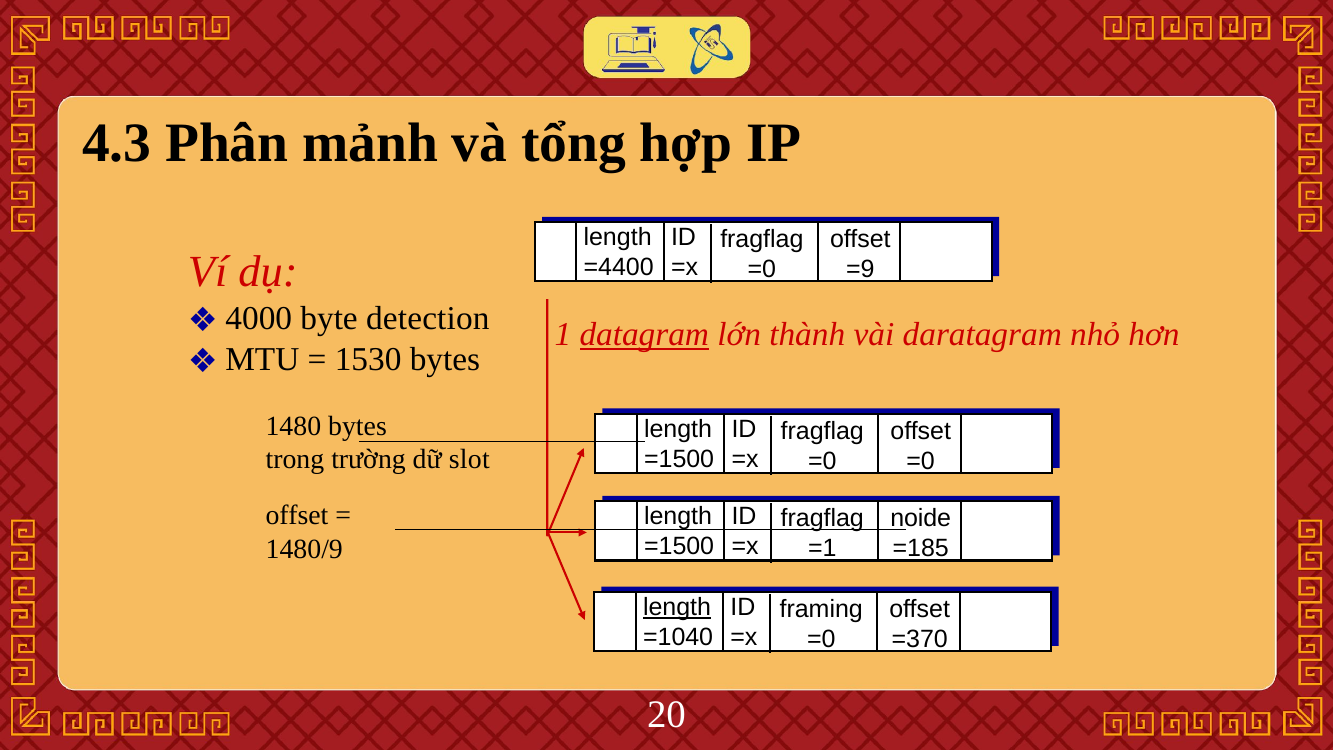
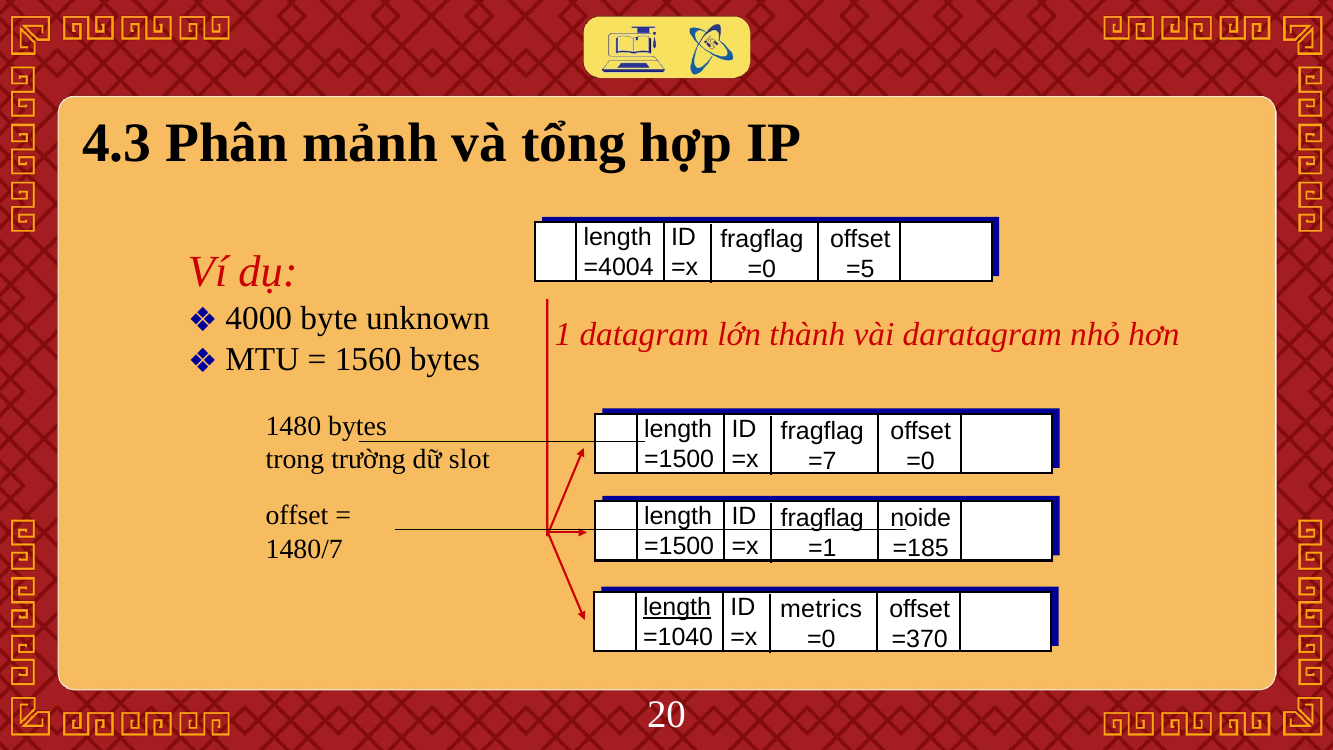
=4400: =4400 -> =4004
=9: =9 -> =5
detection: detection -> unknown
datagram underline: present -> none
1530: 1530 -> 1560
=0 at (822, 461): =0 -> =7
1480/9: 1480/9 -> 1480/7
framing: framing -> metrics
